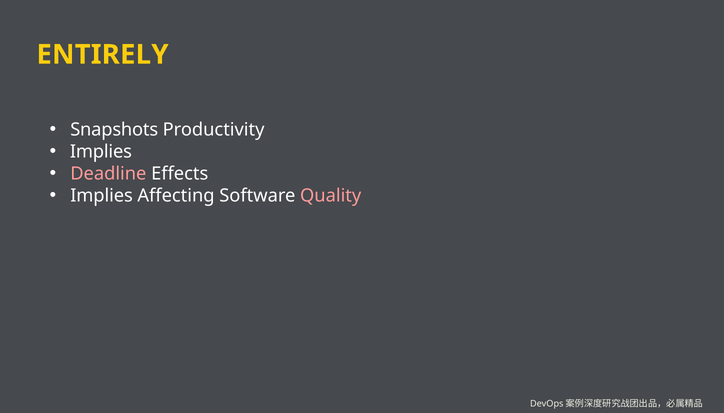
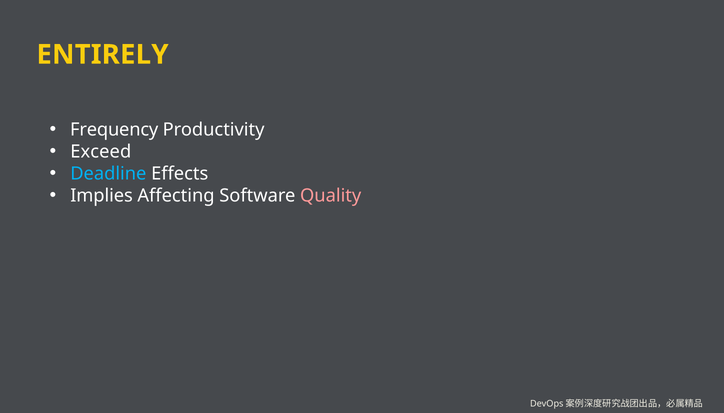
Snapshots: Snapshots -> Frequency
Implies at (101, 152): Implies -> Exceed
Deadline colour: pink -> light blue
